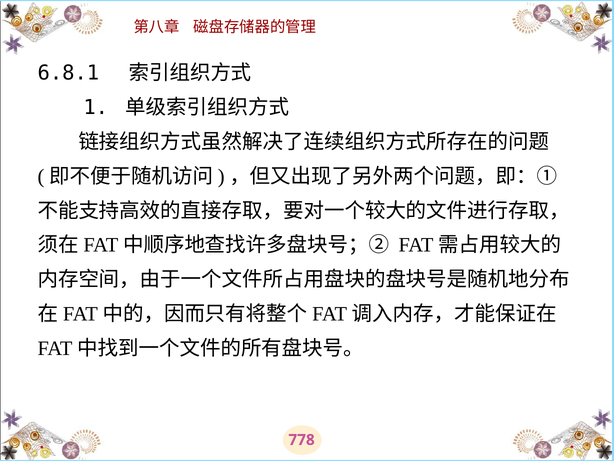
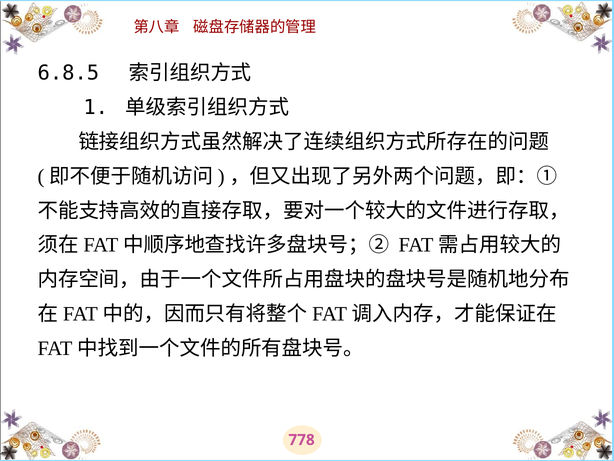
6.8.1: 6.8.1 -> 6.8.5
